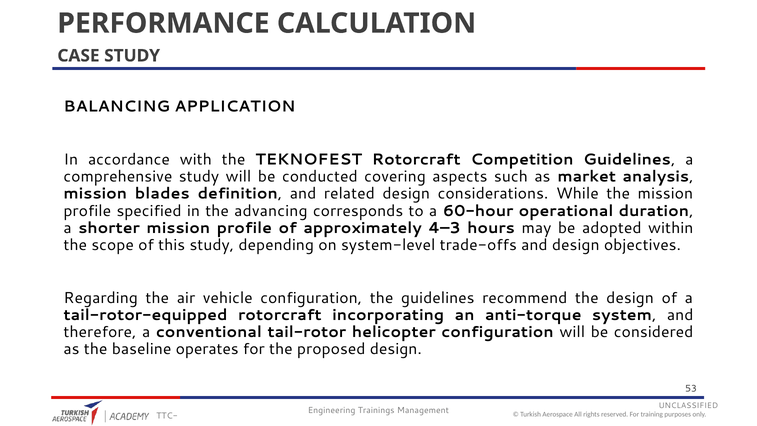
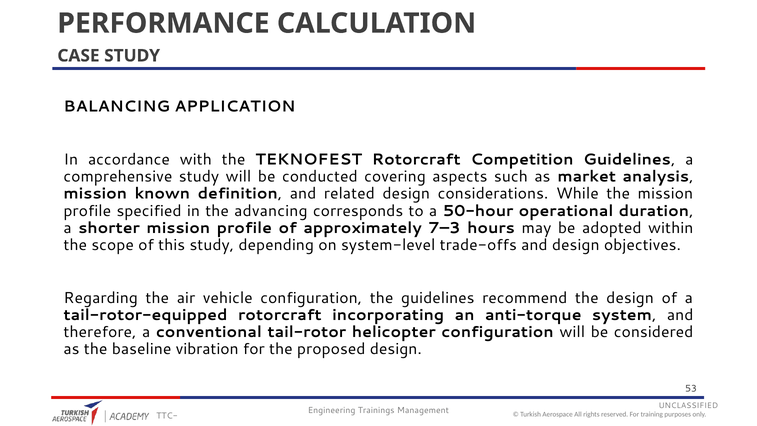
blades: blades -> known
60-hour: 60-hour -> 50-hour
4–3: 4–3 -> 7–3
operates: operates -> vibration
